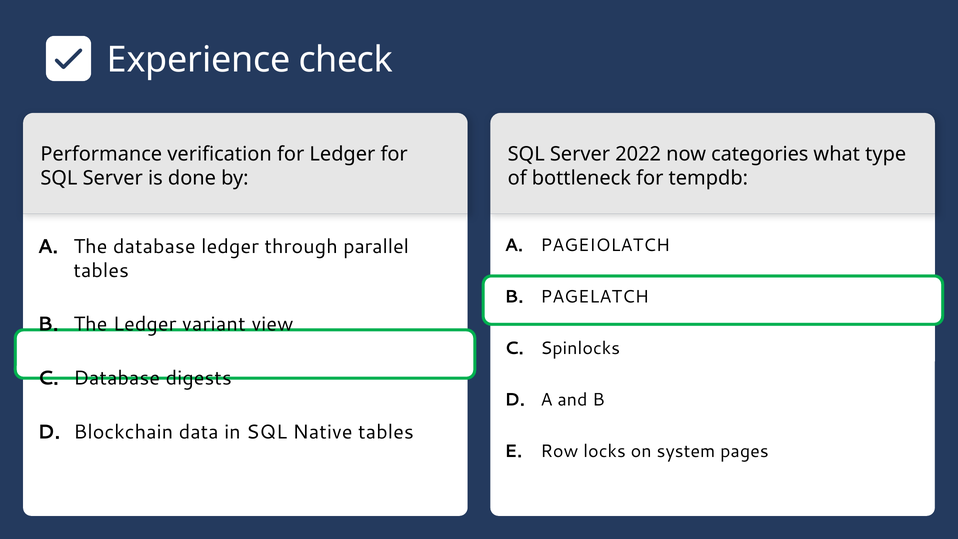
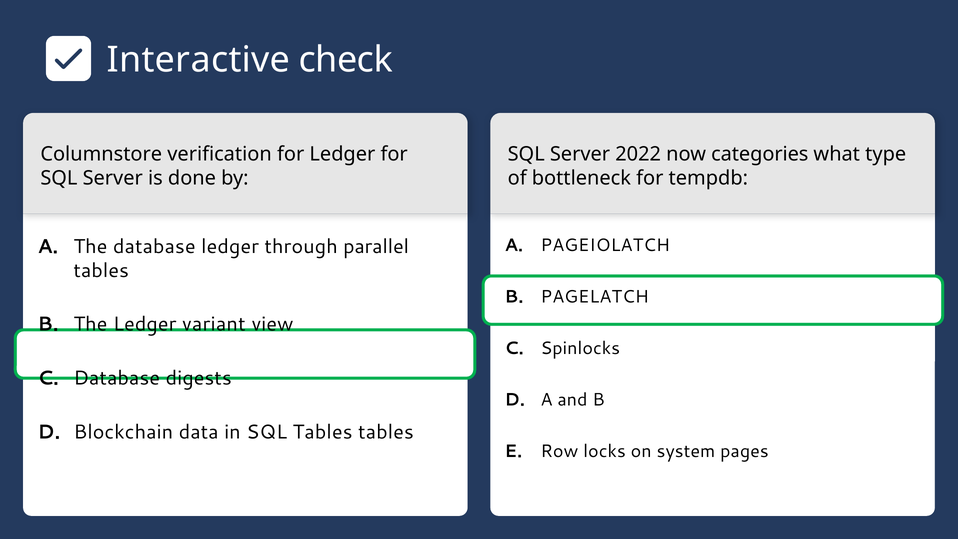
Experience: Experience -> Interactive
Performance: Performance -> Columnstore
SQL Native: Native -> Tables
